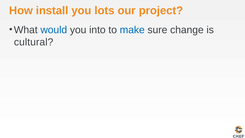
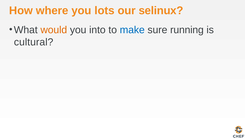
install: install -> where
project: project -> selinux
would colour: blue -> orange
change: change -> running
